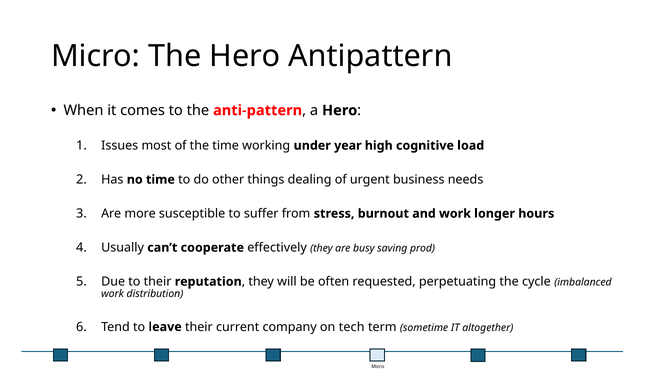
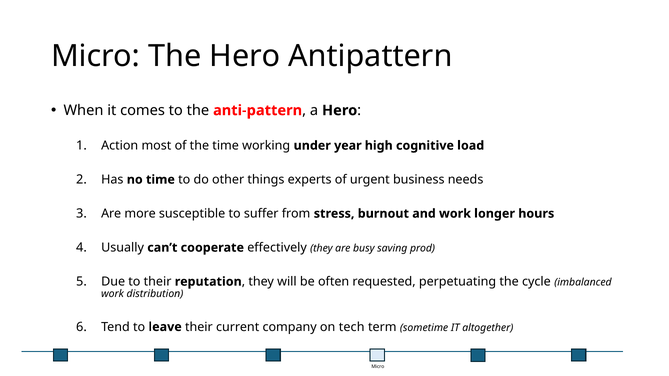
Issues: Issues -> Action
dealing: dealing -> experts
